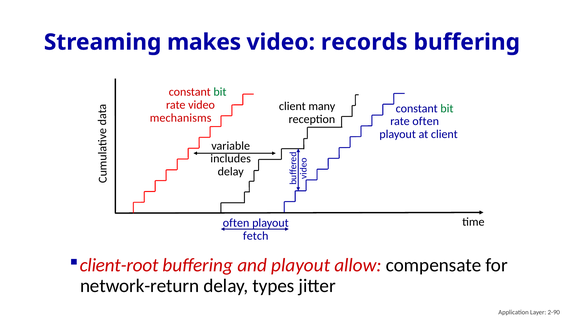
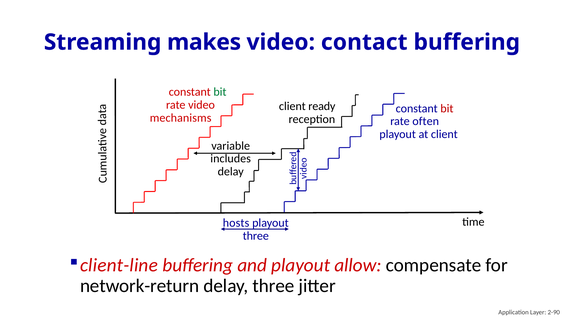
records: records -> contact
many: many -> ready
bit at (447, 109) colour: green -> red
often at (236, 223): often -> hosts
fetch at (256, 236): fetch -> three
client-root: client-root -> client-line
delay types: types -> three
